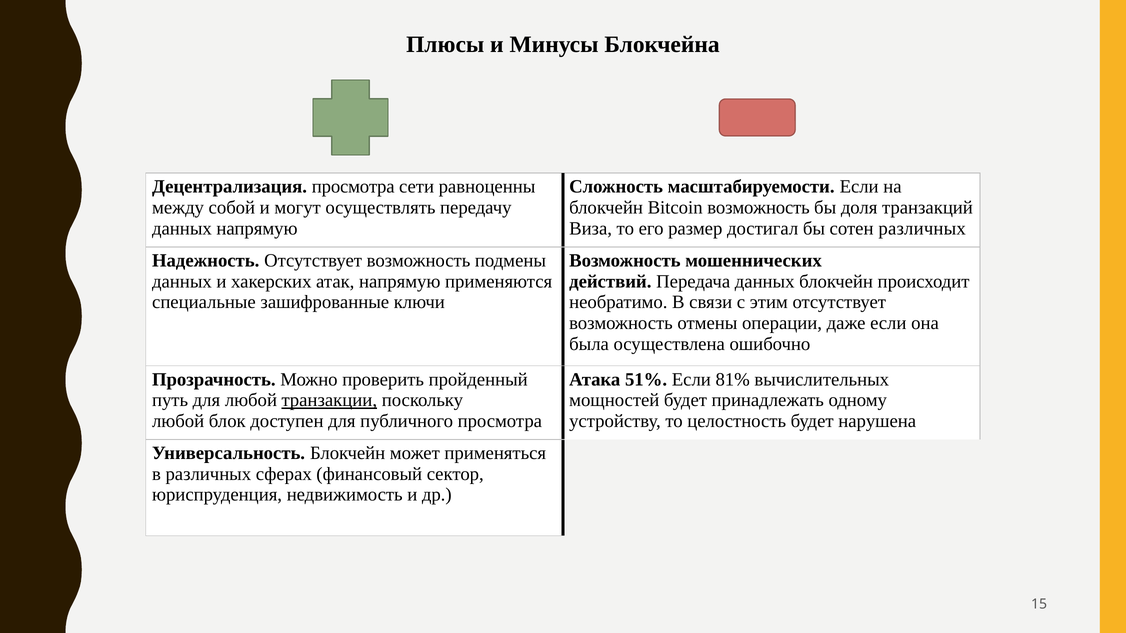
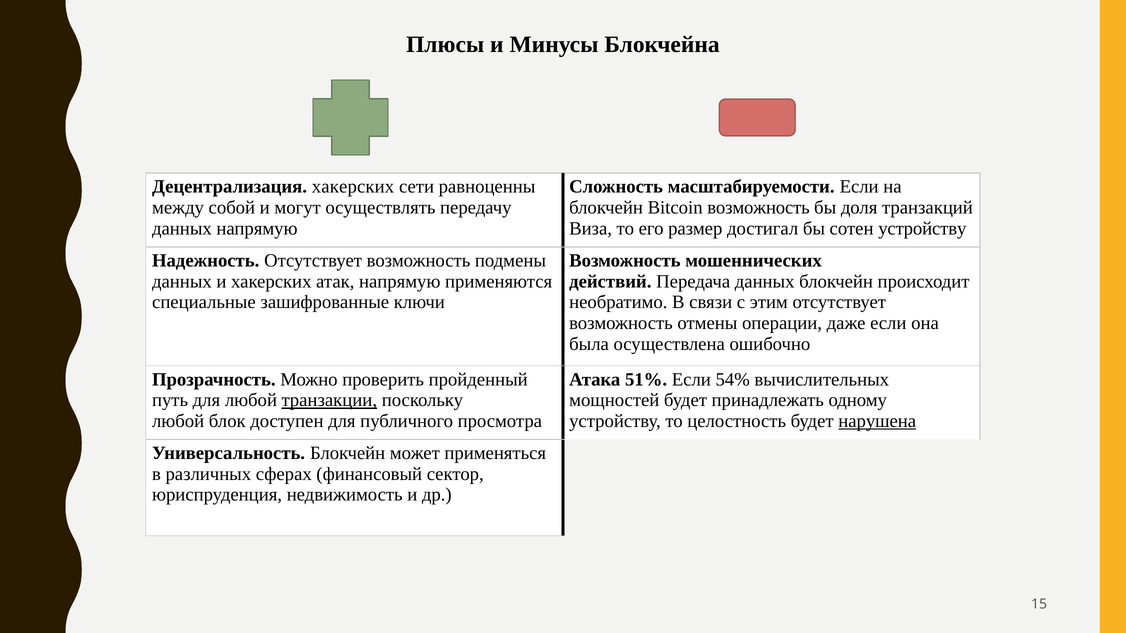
Децентрализация просмотра: просмотра -> хакерских
сотен различных: различных -> устройству
81%: 81% -> 54%
нарушена underline: none -> present
